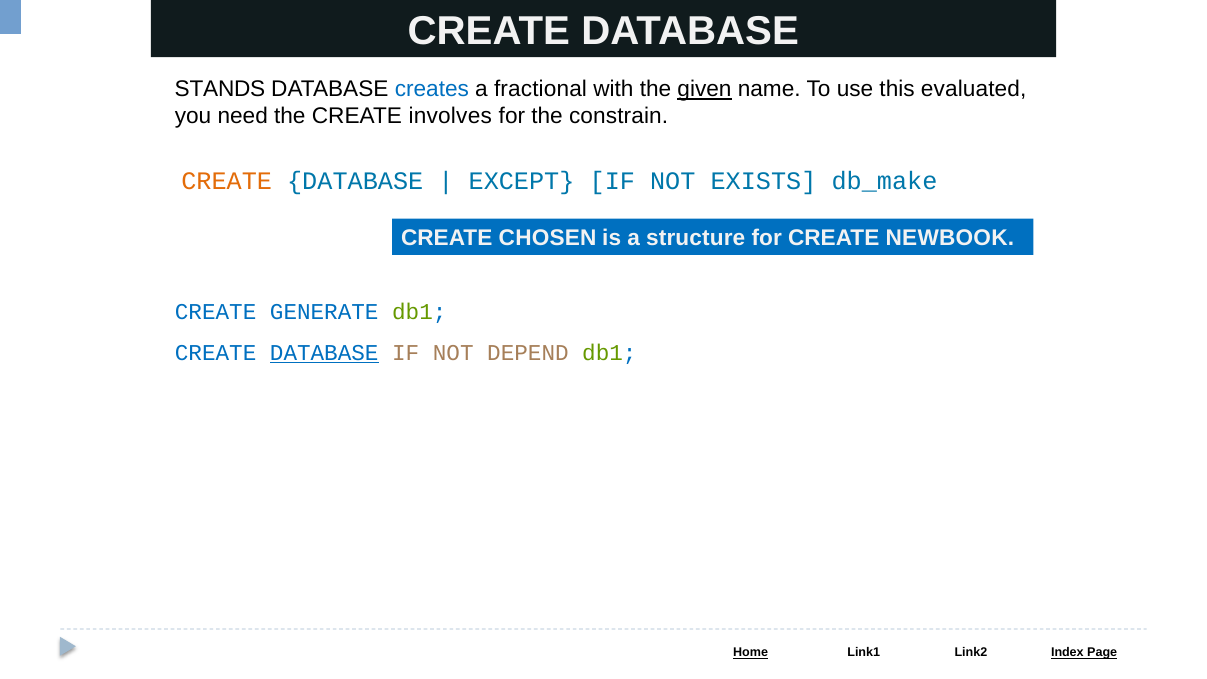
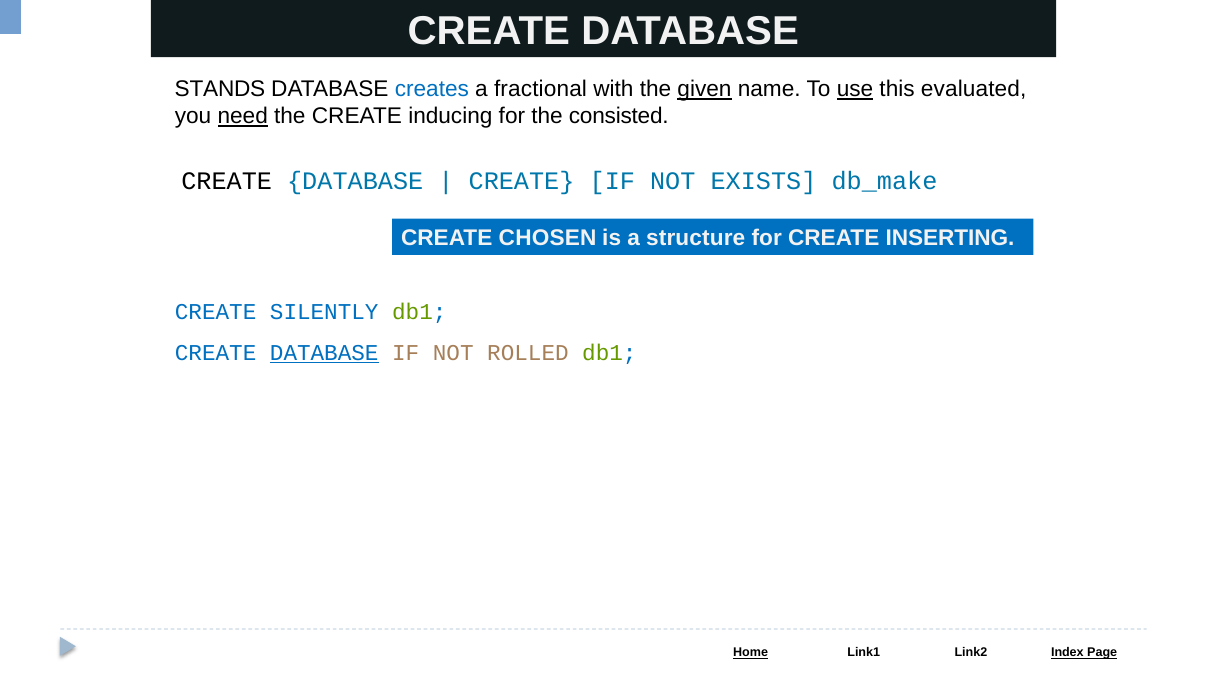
use underline: none -> present
need underline: none -> present
involves: involves -> inducing
constrain: constrain -> consisted
CREATE at (227, 181) colour: orange -> black
EXCEPT at (522, 181): EXCEPT -> CREATE
NEWBOOK: NEWBOOK -> INSERTING
GENERATE: GENERATE -> SILENTLY
DEPEND: DEPEND -> ROLLED
